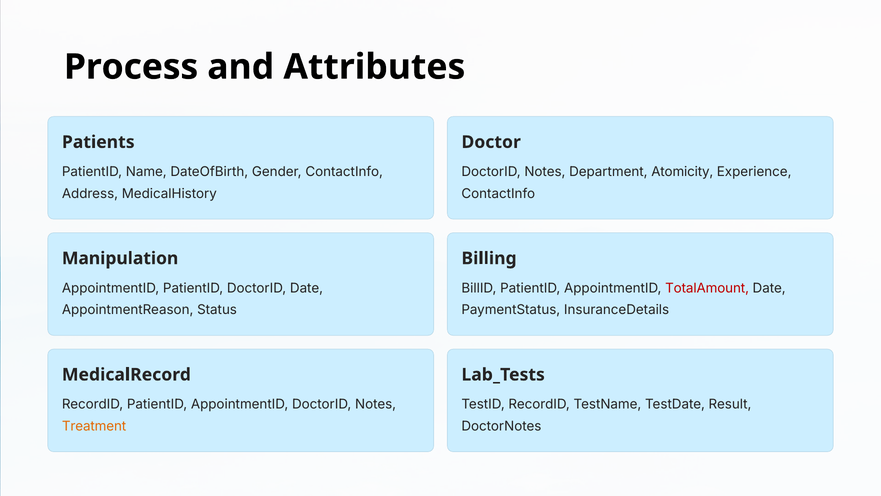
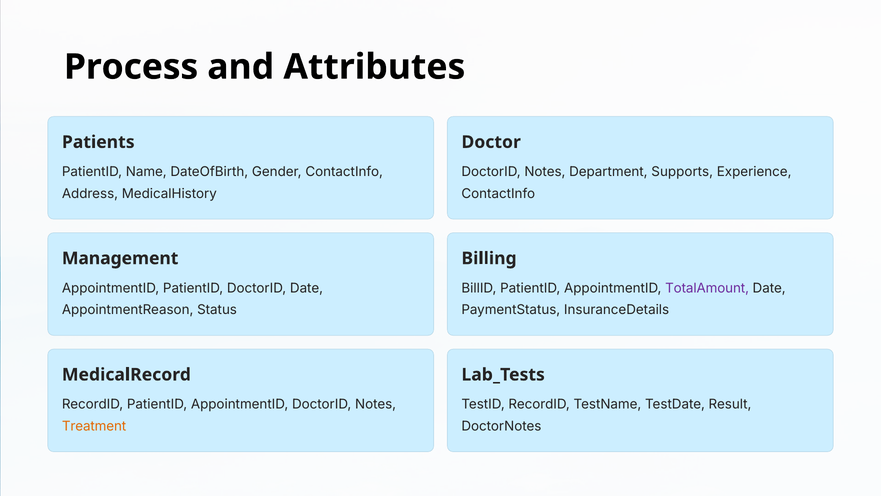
Atomicity: Atomicity -> Supports
Manipulation: Manipulation -> Management
TotalAmount colour: red -> purple
